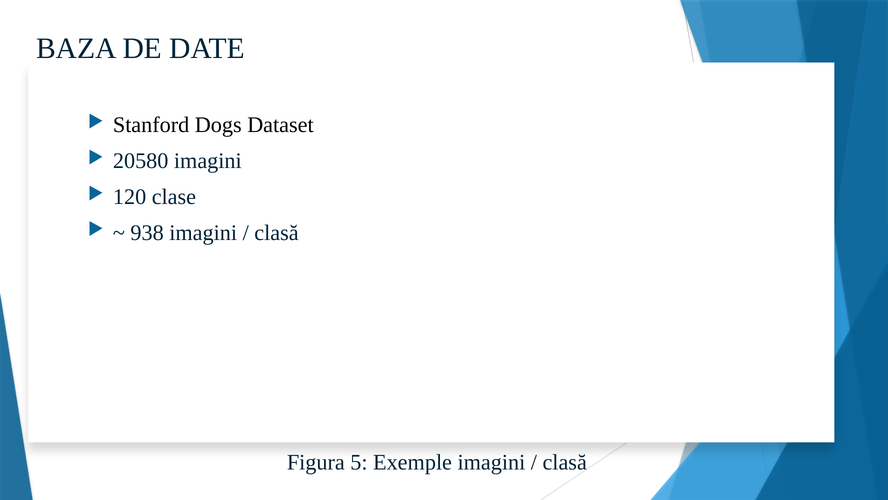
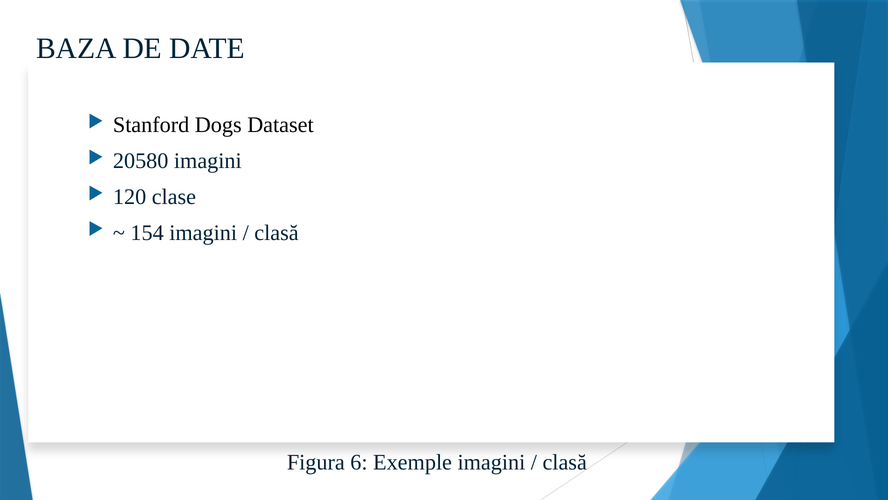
938: 938 -> 154
5: 5 -> 6
